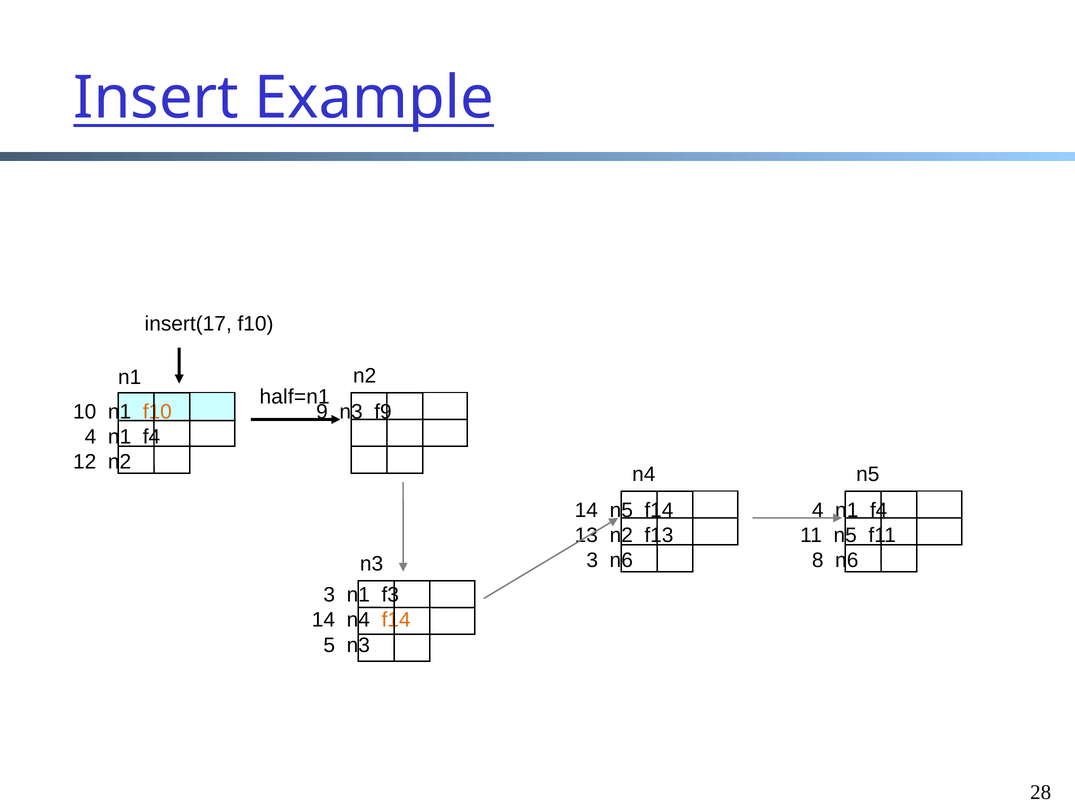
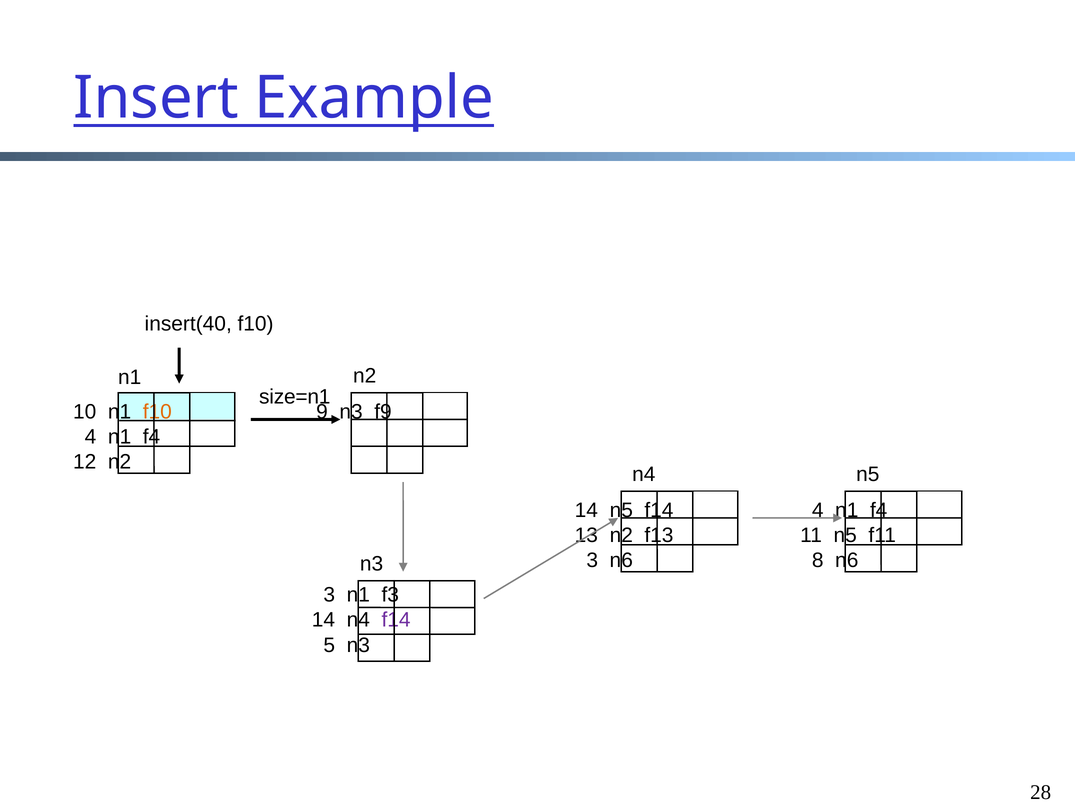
insert(17: insert(17 -> insert(40
half=n1: half=n1 -> size=n1
f14 at (396, 620) colour: orange -> purple
